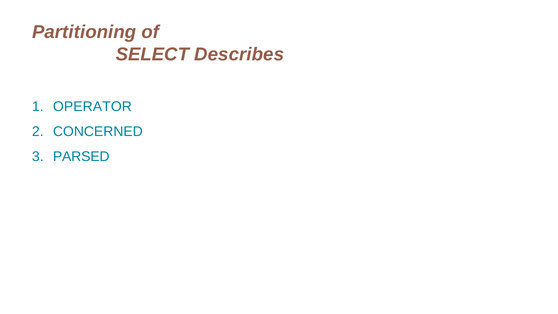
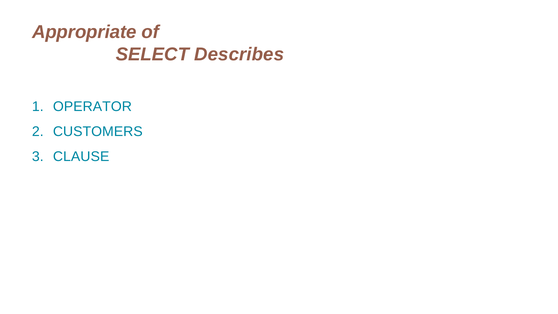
Partitioning: Partitioning -> Appropriate
CONCERNED: CONCERNED -> CUSTOMERS
PARSED: PARSED -> CLAUSE
